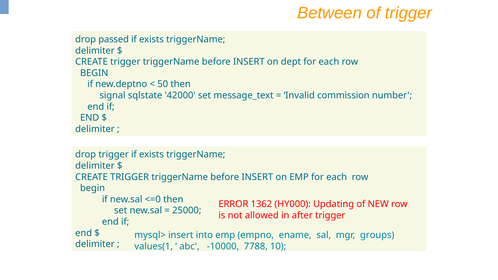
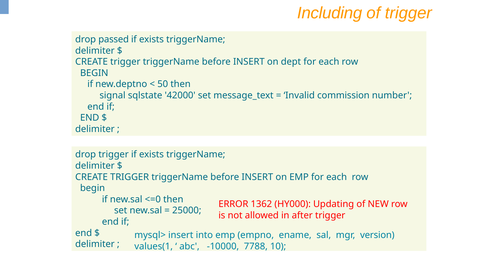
Between: Between -> Including
groups: groups -> version
